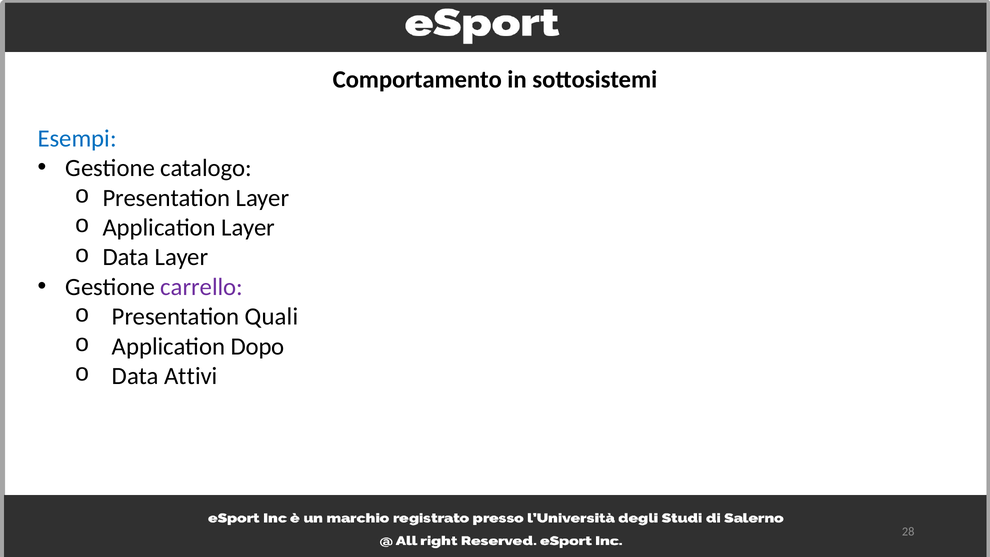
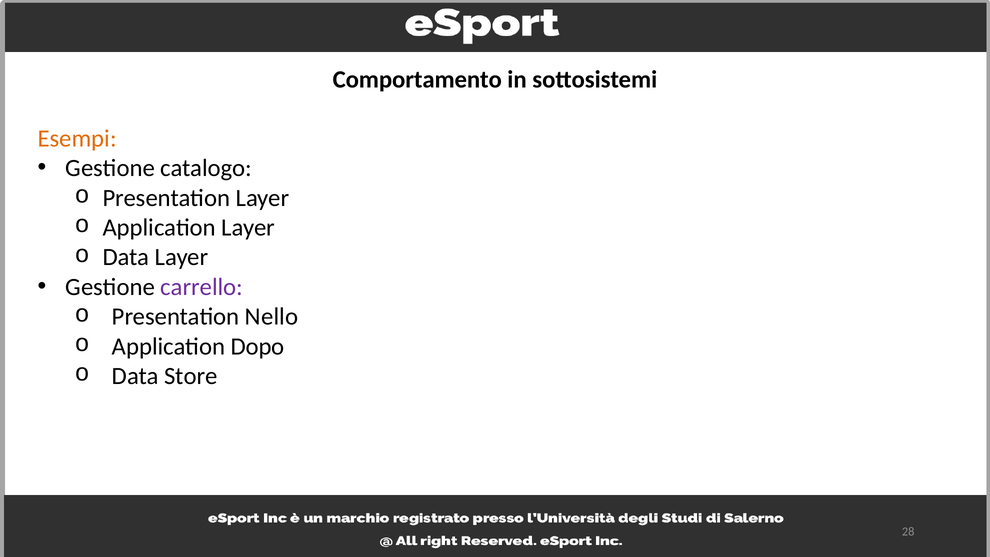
Esempi colour: blue -> orange
Quali: Quali -> Nello
Attivi: Attivi -> Store
